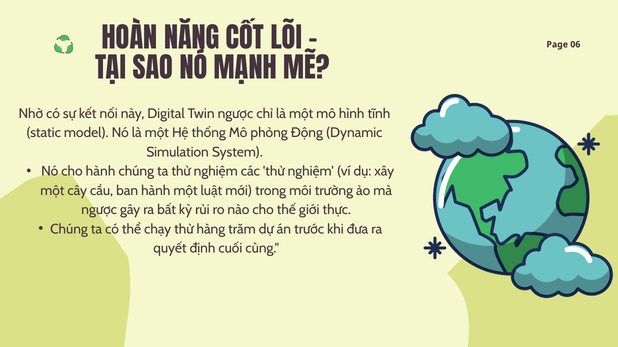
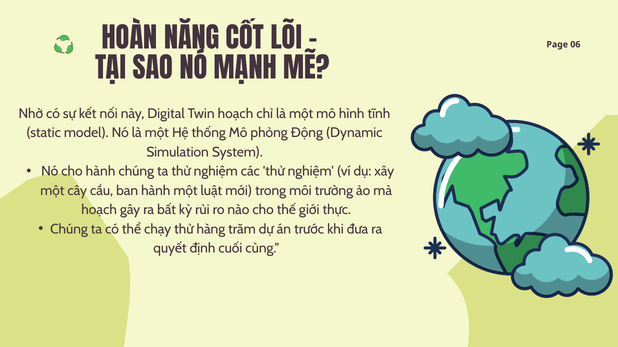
Twin ngược: ngược -> hoạch
ngược at (99, 210): ngược -> hoạch
